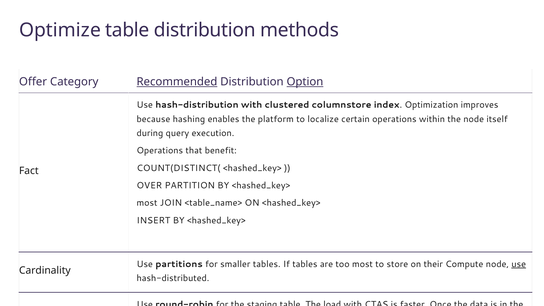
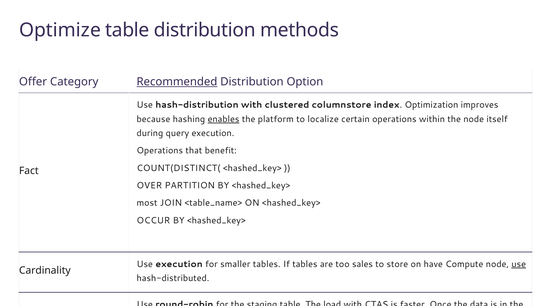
Option underline: present -> none
enables underline: none -> present
INSERT: INSERT -> OCCUR
Use partitions: partitions -> execution
too most: most -> sales
their: their -> have
